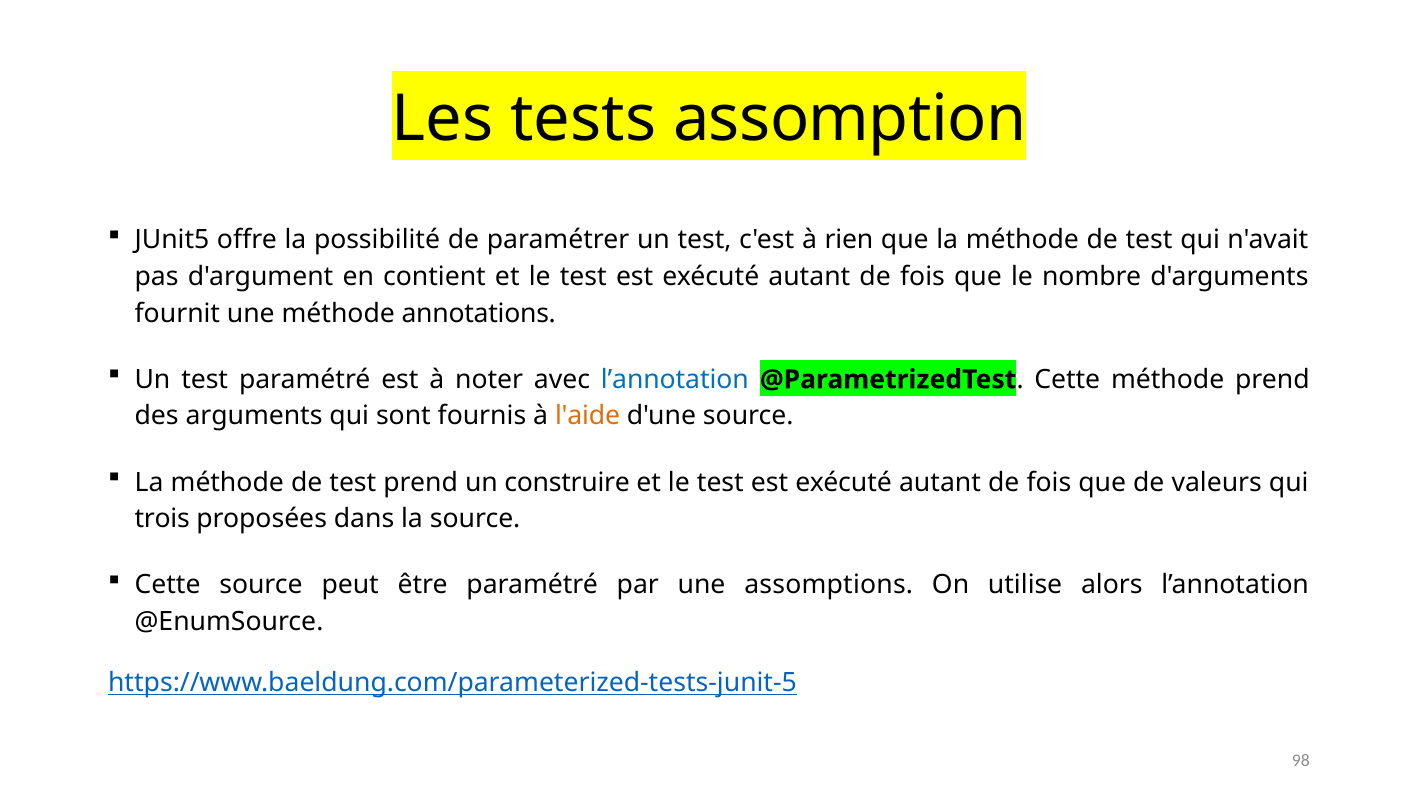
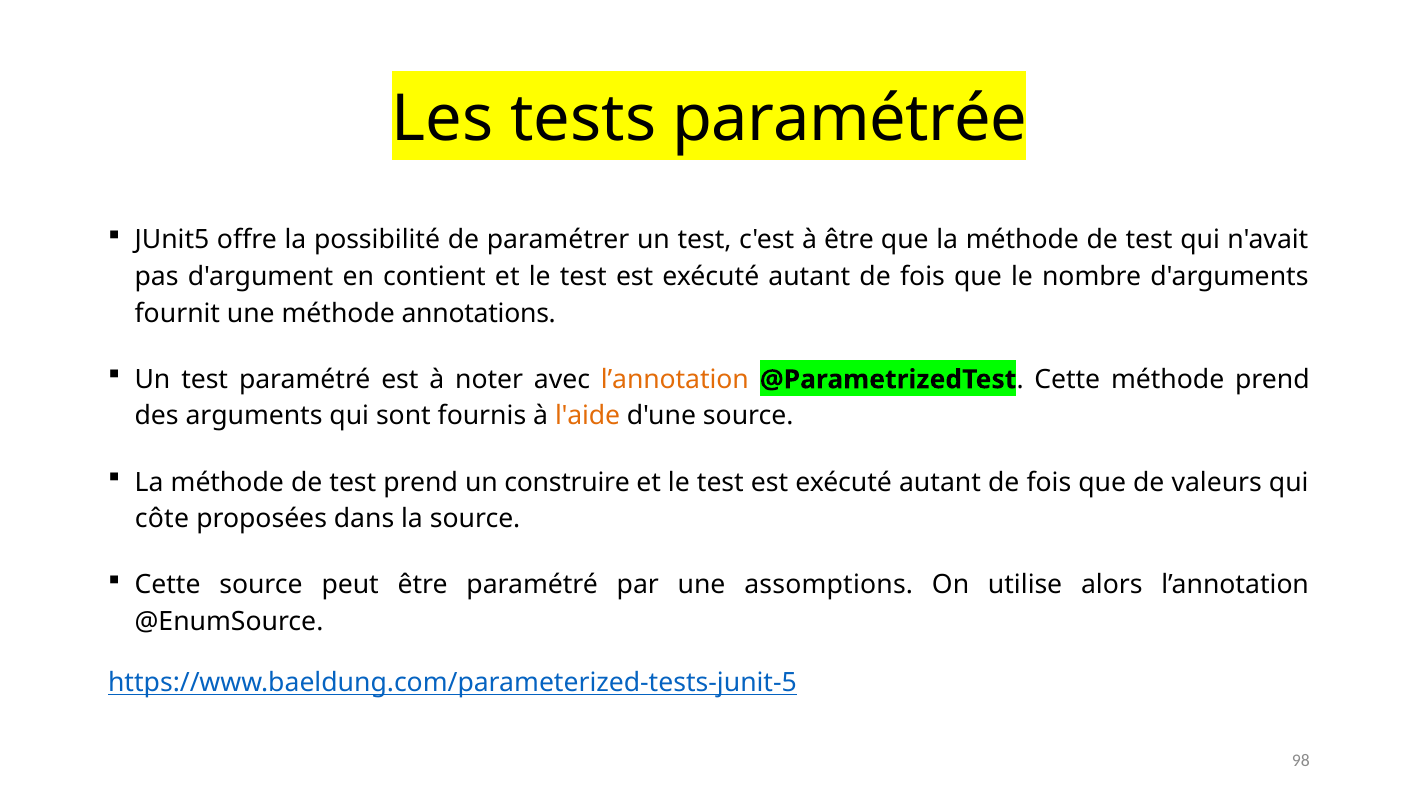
assomption: assomption -> paramétrée
à rien: rien -> être
l’annotation at (675, 380) colour: blue -> orange
trois: trois -> côte
